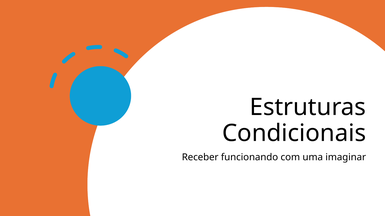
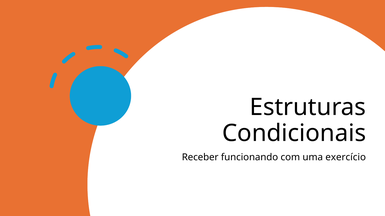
imaginar: imaginar -> exercício
